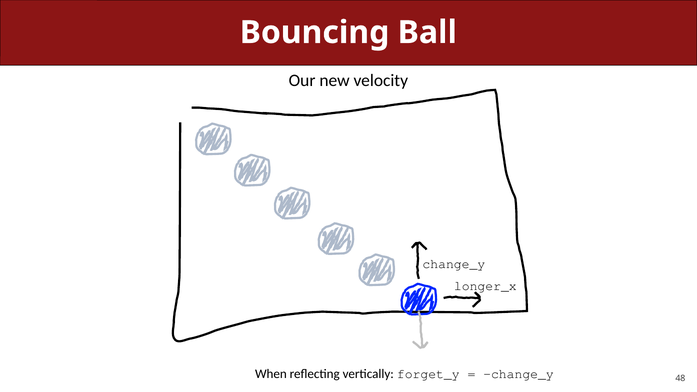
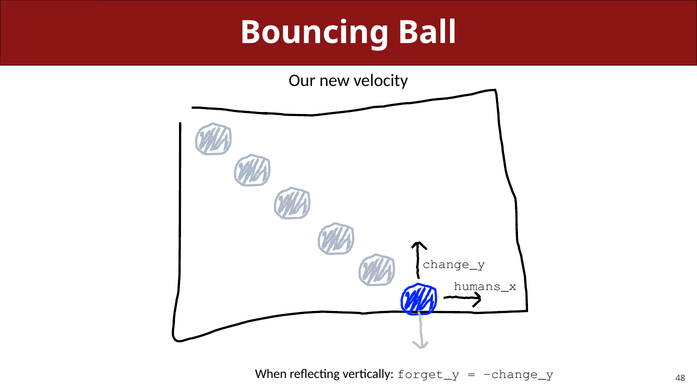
longer_x: longer_x -> humans_x
